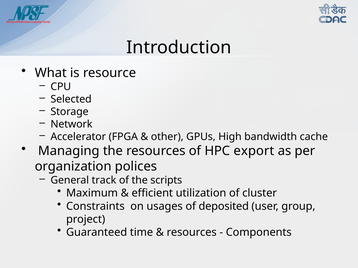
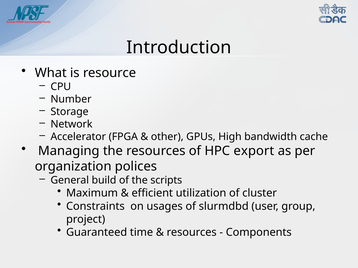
Selected: Selected -> Number
track: track -> build
deposited: deposited -> slurmdbd
